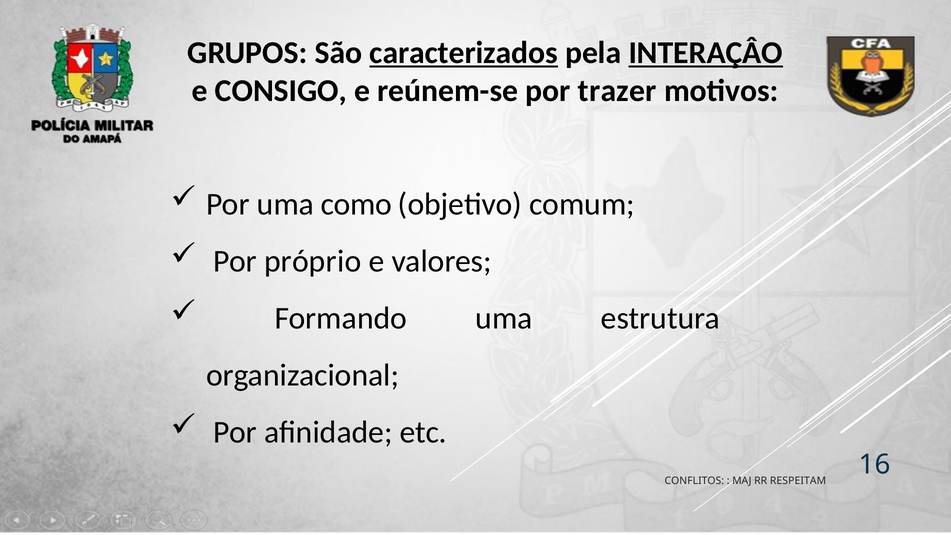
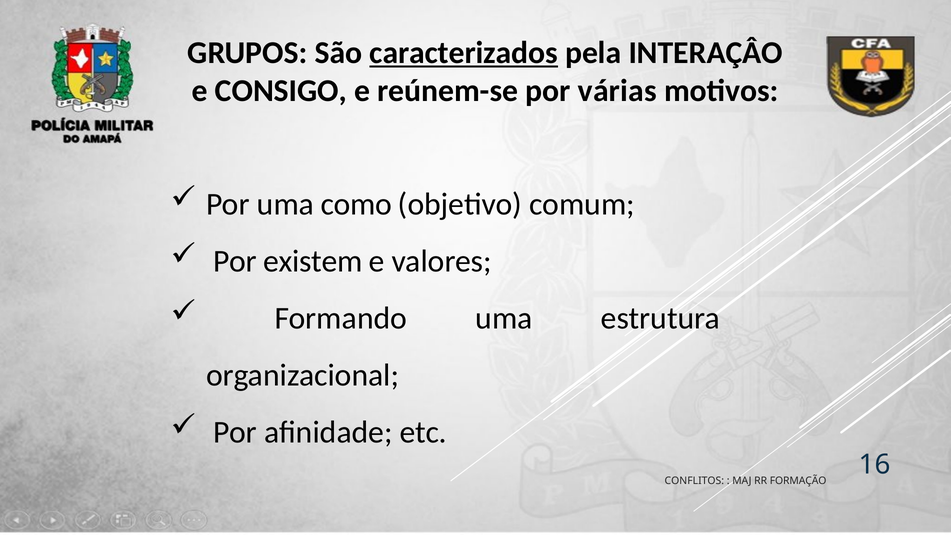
INTERAÇÂO underline: present -> none
trazer: trazer -> várias
próprio: próprio -> existem
RESPEITAM: RESPEITAM -> FORMAÇÃO
